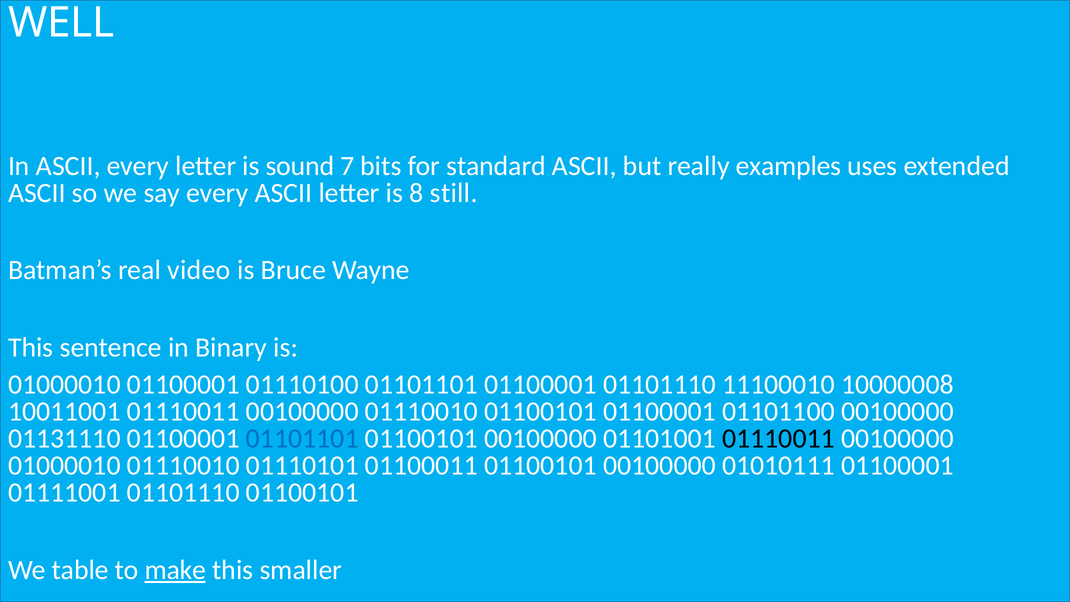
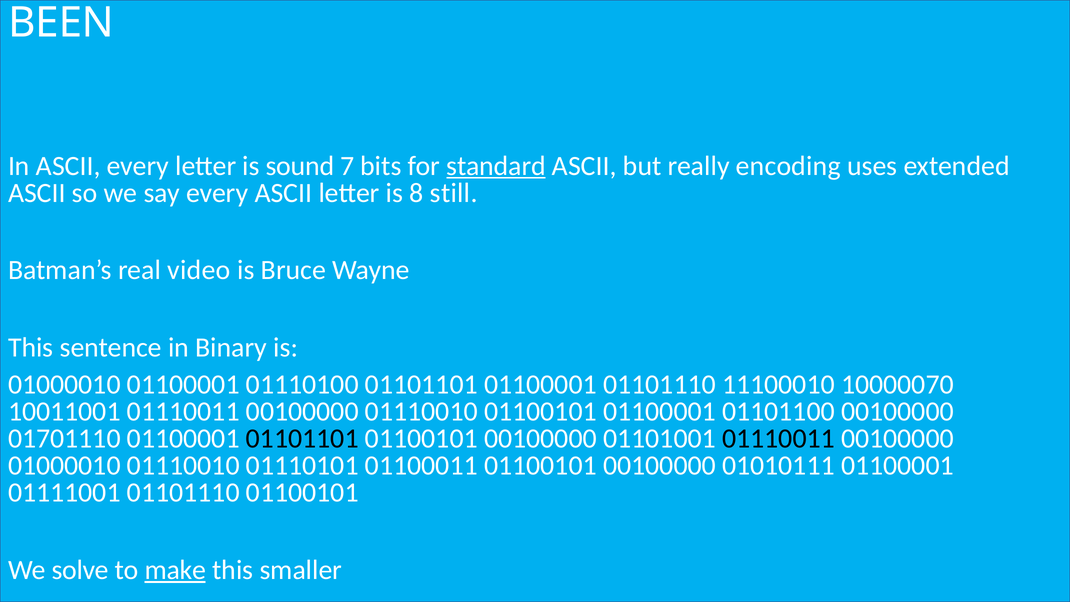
WELL: WELL -> BEEN
standard underline: none -> present
examples: examples -> encoding
10000008: 10000008 -> 10000070
01131110: 01131110 -> 01701110
01101101 at (302, 439) colour: blue -> black
table: table -> solve
